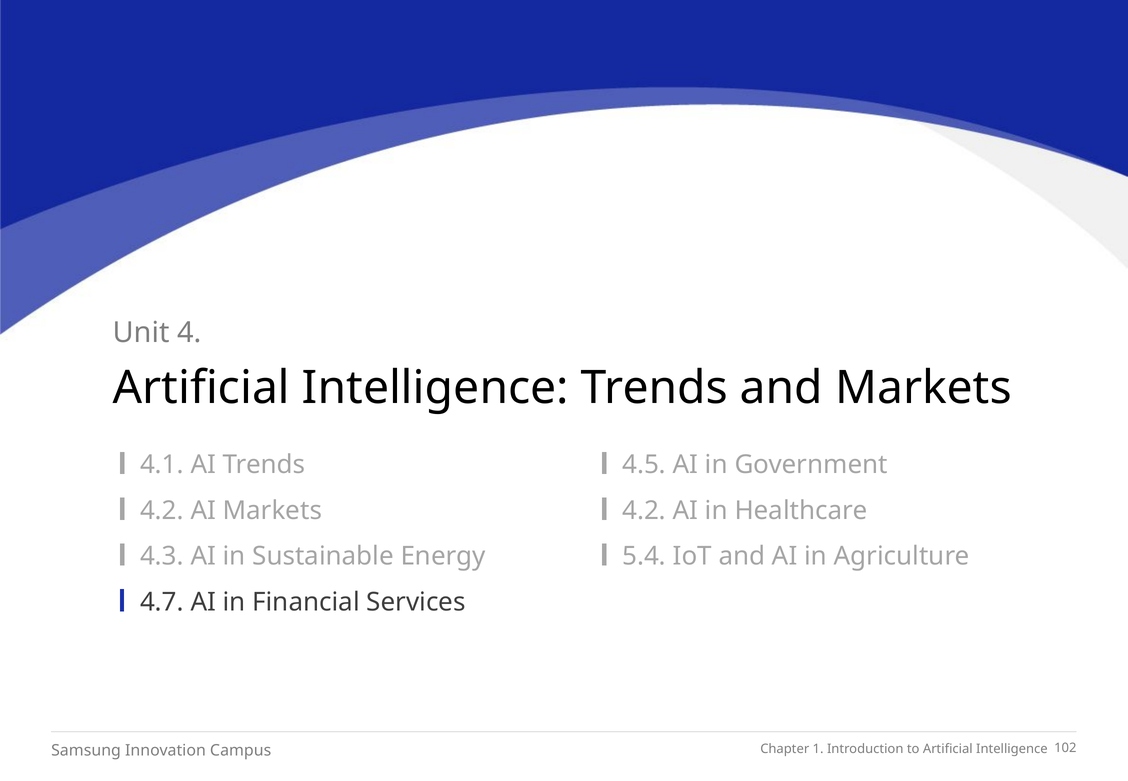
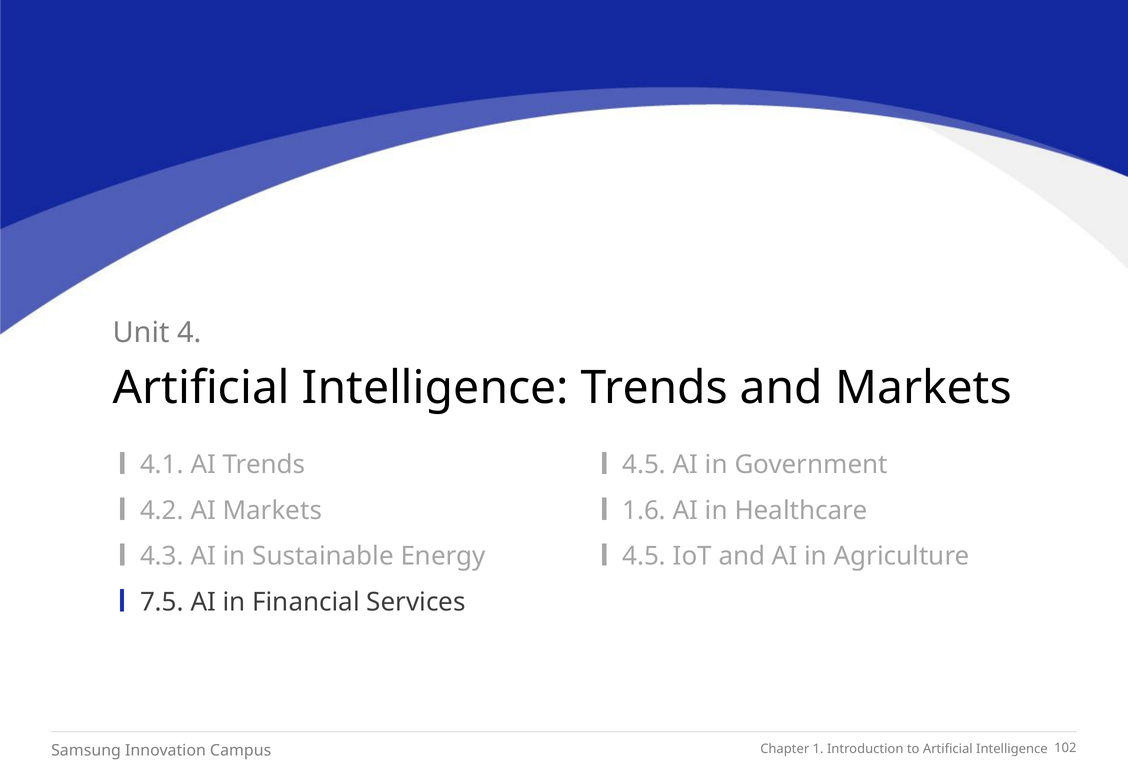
4.2 at (644, 511): 4.2 -> 1.6
5.4 at (644, 556): 5.4 -> 4.5
4.7: 4.7 -> 7.5
